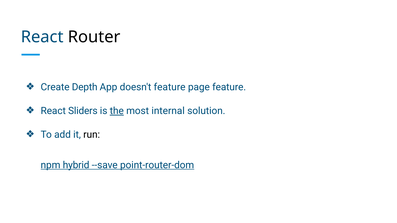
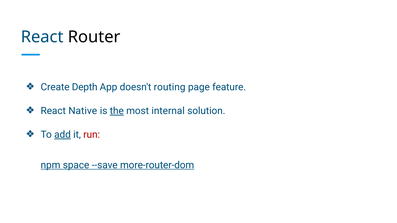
doesn't feature: feature -> routing
Sliders: Sliders -> Native
add underline: none -> present
run colour: black -> red
hybrid: hybrid -> space
point-router-dom: point-router-dom -> more-router-dom
